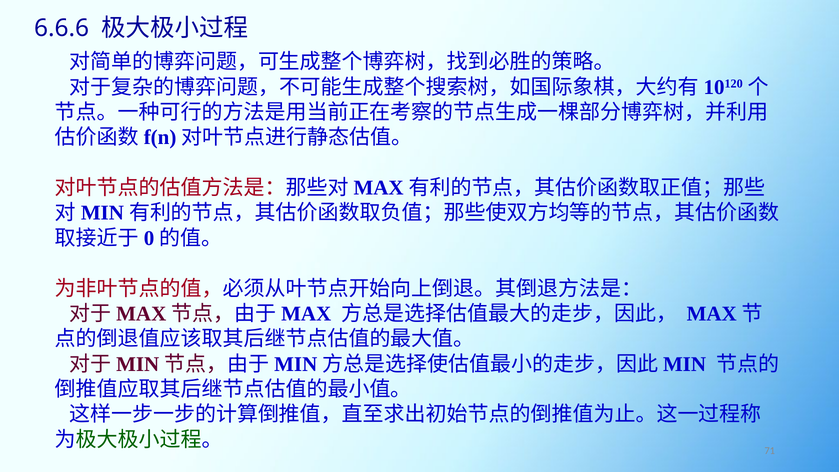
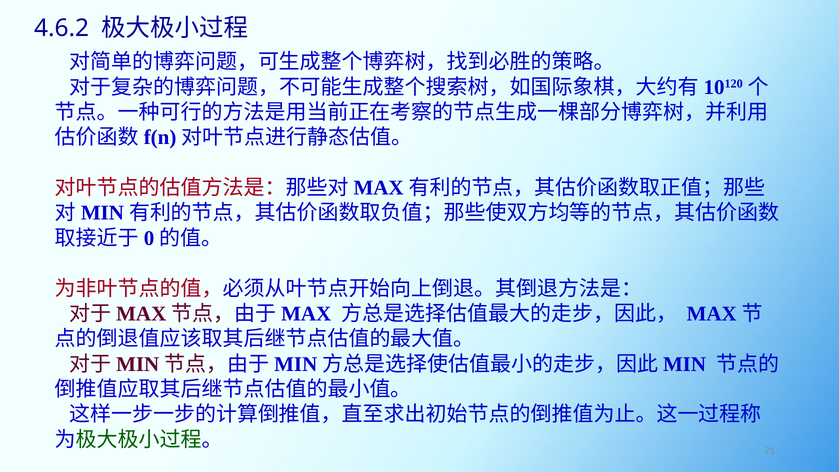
6.6.6: 6.6.6 -> 4.6.2
